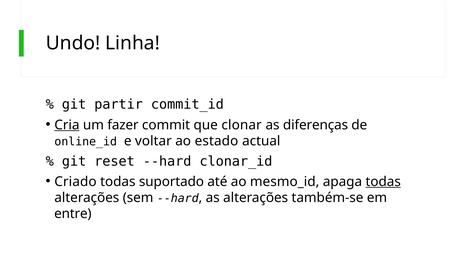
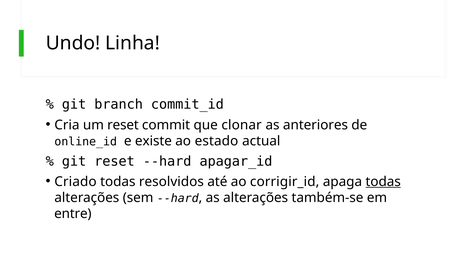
partir: partir -> branch
Cria underline: present -> none
um fazer: fazer -> reset
diferenças: diferenças -> anteriores
voltar: voltar -> existe
clonar_id: clonar_id -> apagar_id
suportado: suportado -> resolvidos
mesmo_id: mesmo_id -> corrigir_id
